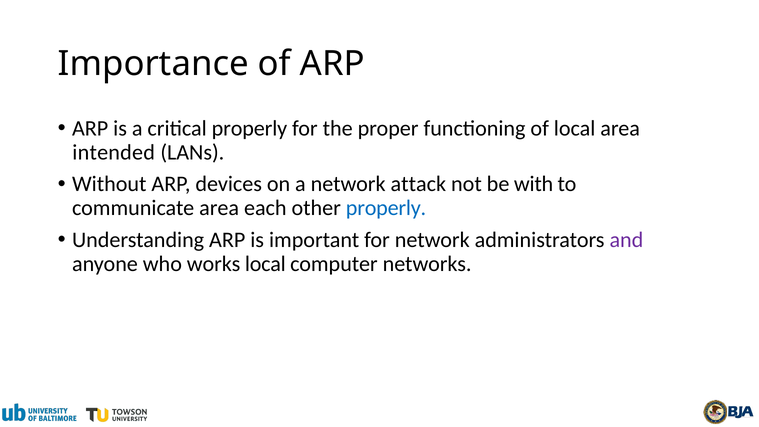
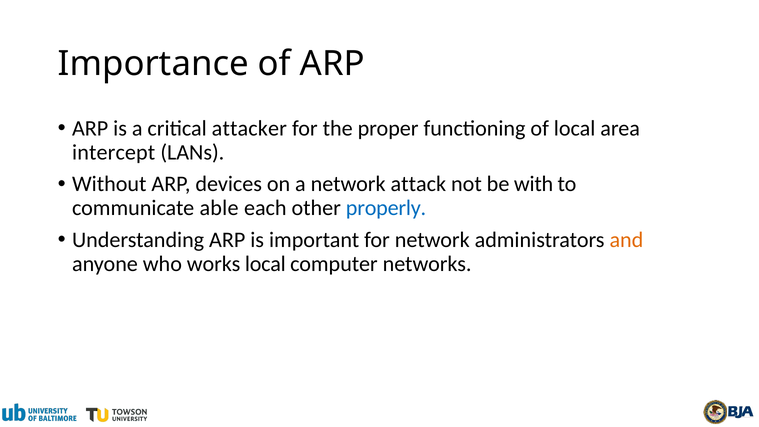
critical properly: properly -> attacker
intended: intended -> intercept
communicate area: area -> able
and colour: purple -> orange
